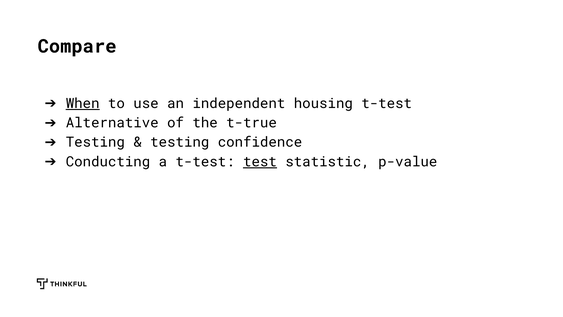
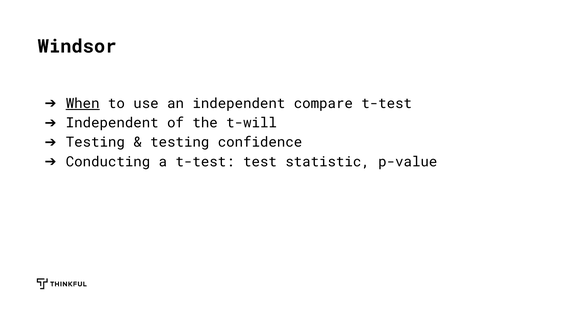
Compare: Compare -> Windsor
housing: housing -> compare
Alternative at (112, 123): Alternative -> Independent
t-true: t-true -> t-will
test underline: present -> none
